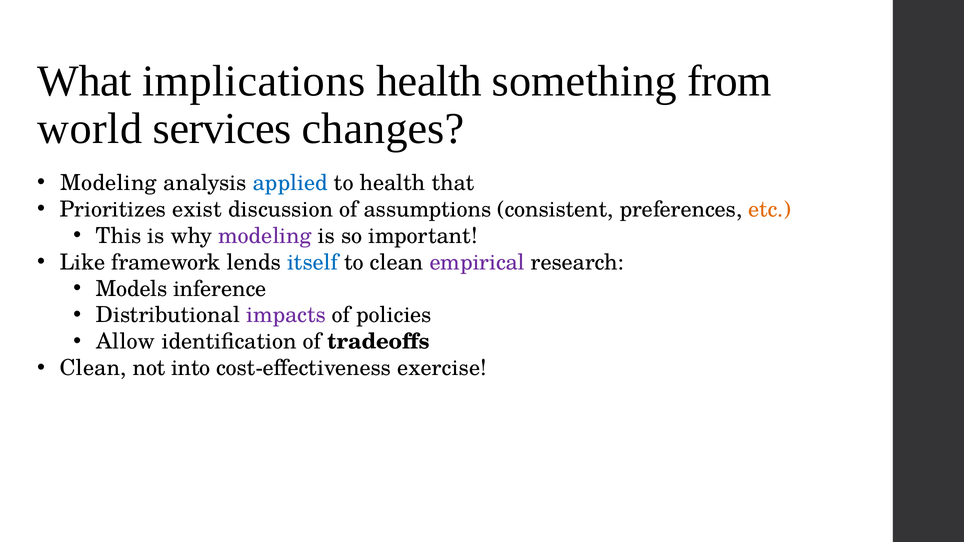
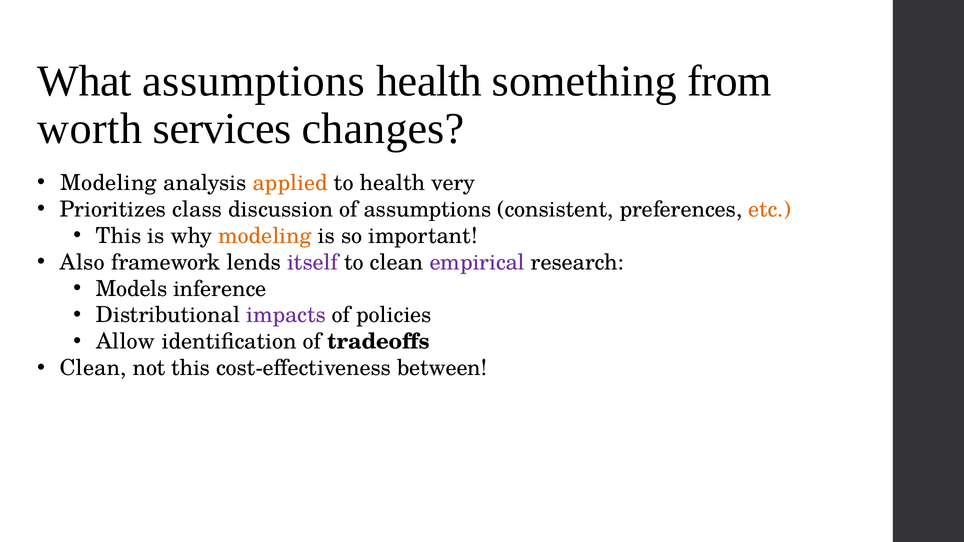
What implications: implications -> assumptions
world: world -> worth
applied colour: blue -> orange
that: that -> very
exist: exist -> class
modeling at (265, 236) colour: purple -> orange
Like: Like -> Also
itself colour: blue -> purple
not into: into -> this
exercise: exercise -> between
